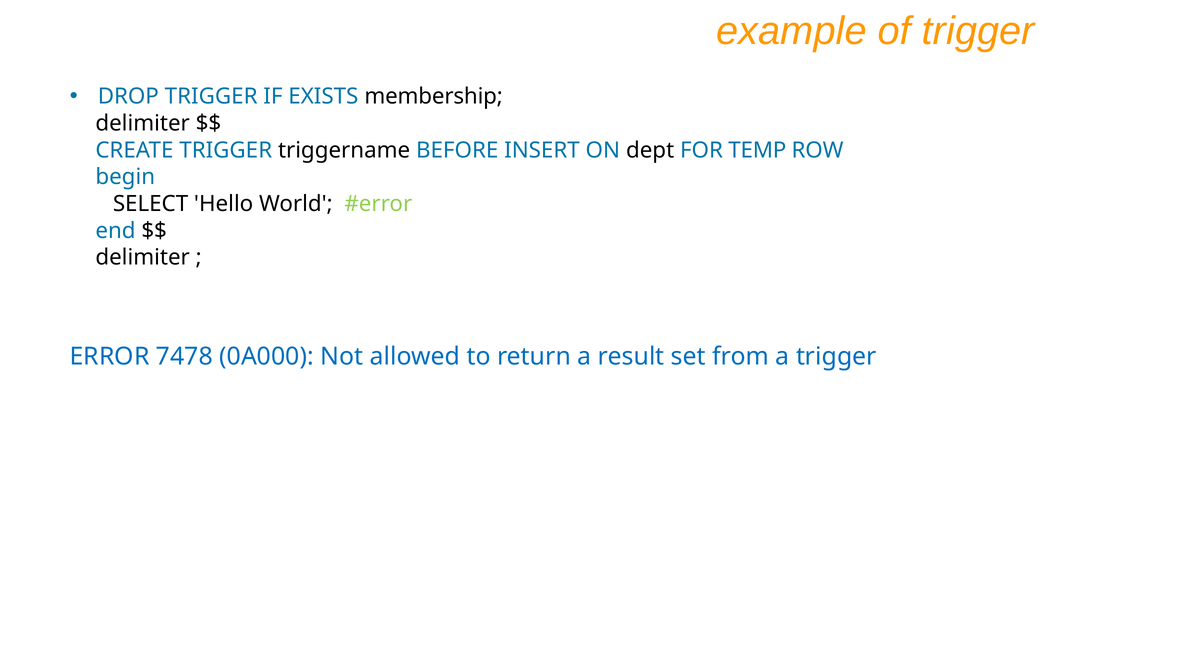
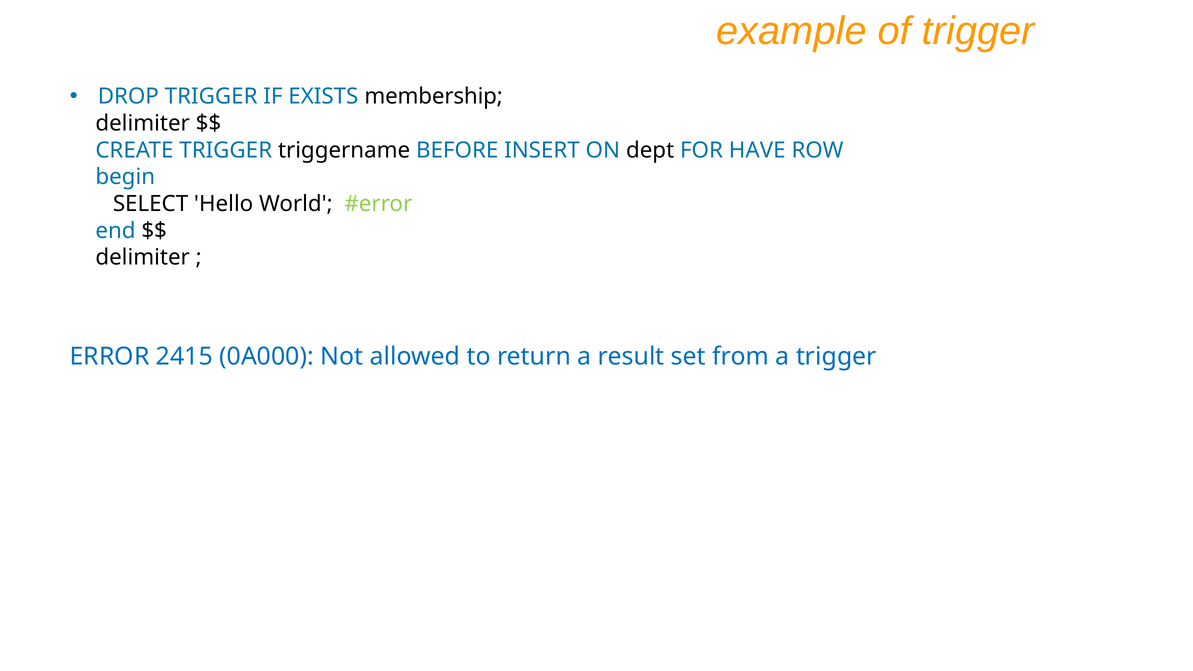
TEMP: TEMP -> HAVE
7478: 7478 -> 2415
